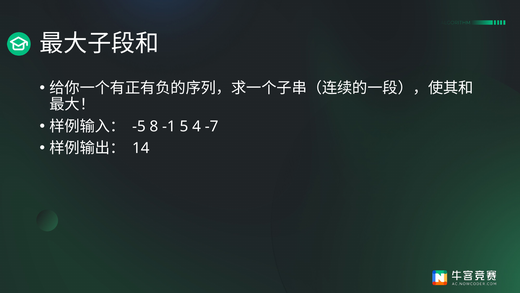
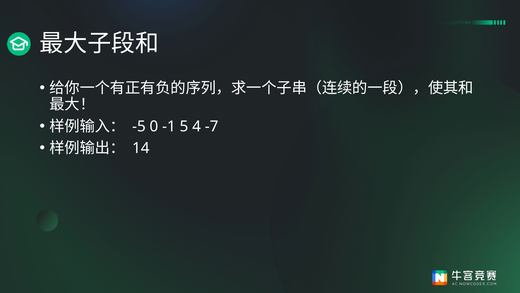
8: 8 -> 0
